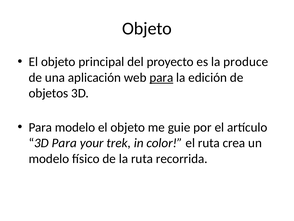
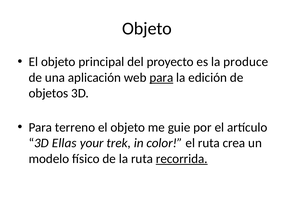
Para modelo: modelo -> terreno
3D Para: Para -> Ellas
recorrida underline: none -> present
